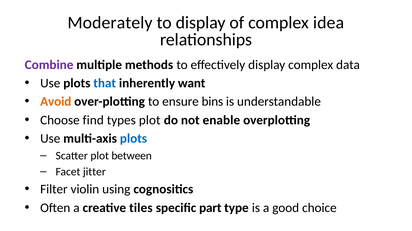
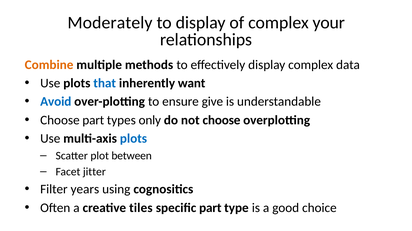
idea: idea -> your
Combine colour: purple -> orange
Avoid colour: orange -> blue
bins: bins -> give
Choose find: find -> part
types plot: plot -> only
not enable: enable -> choose
violin: violin -> years
